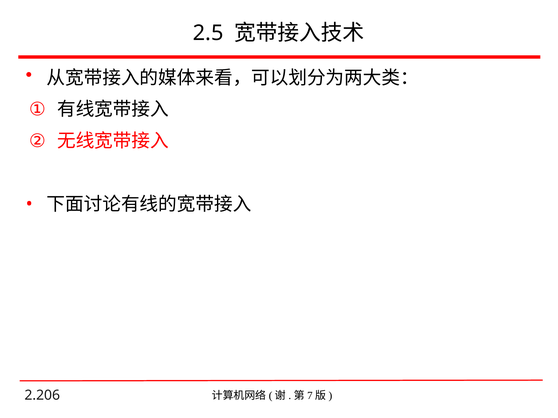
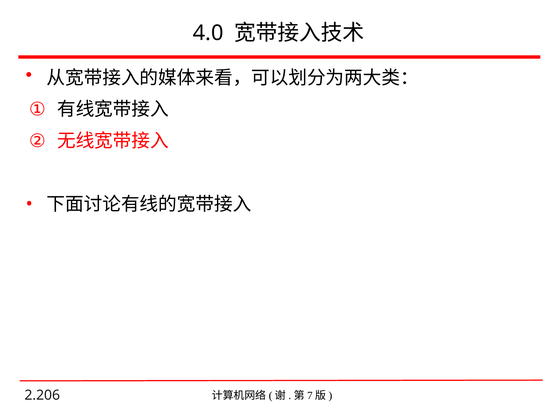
2.5: 2.5 -> 4.0
